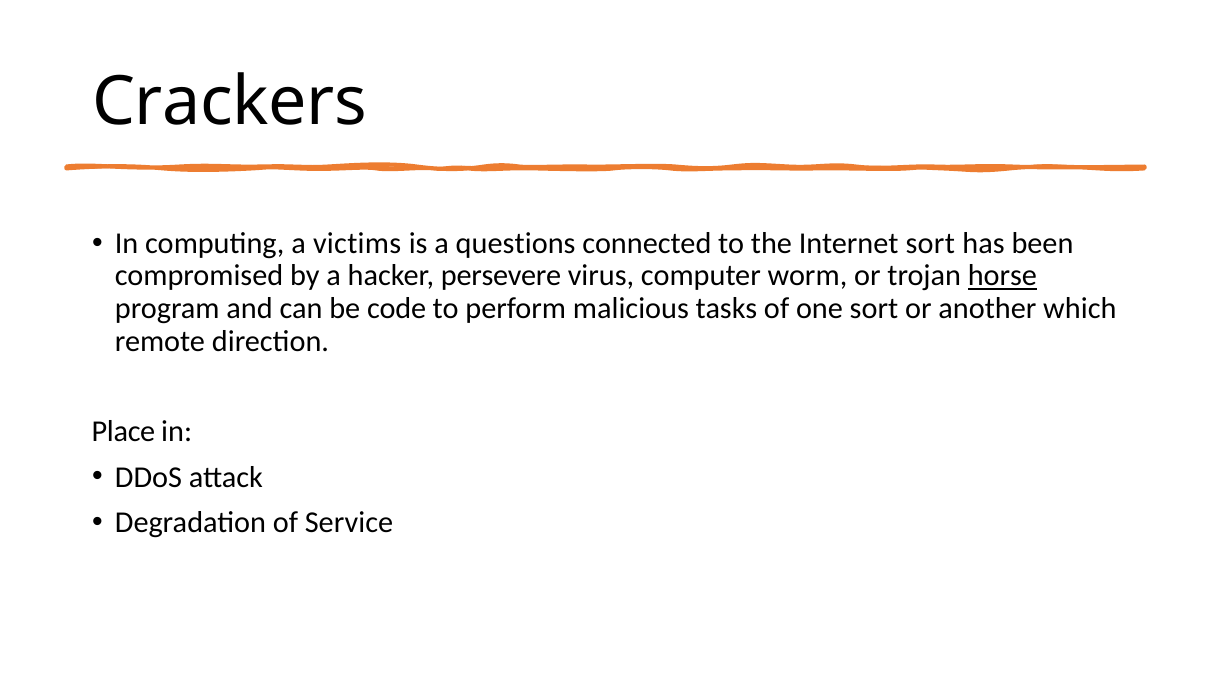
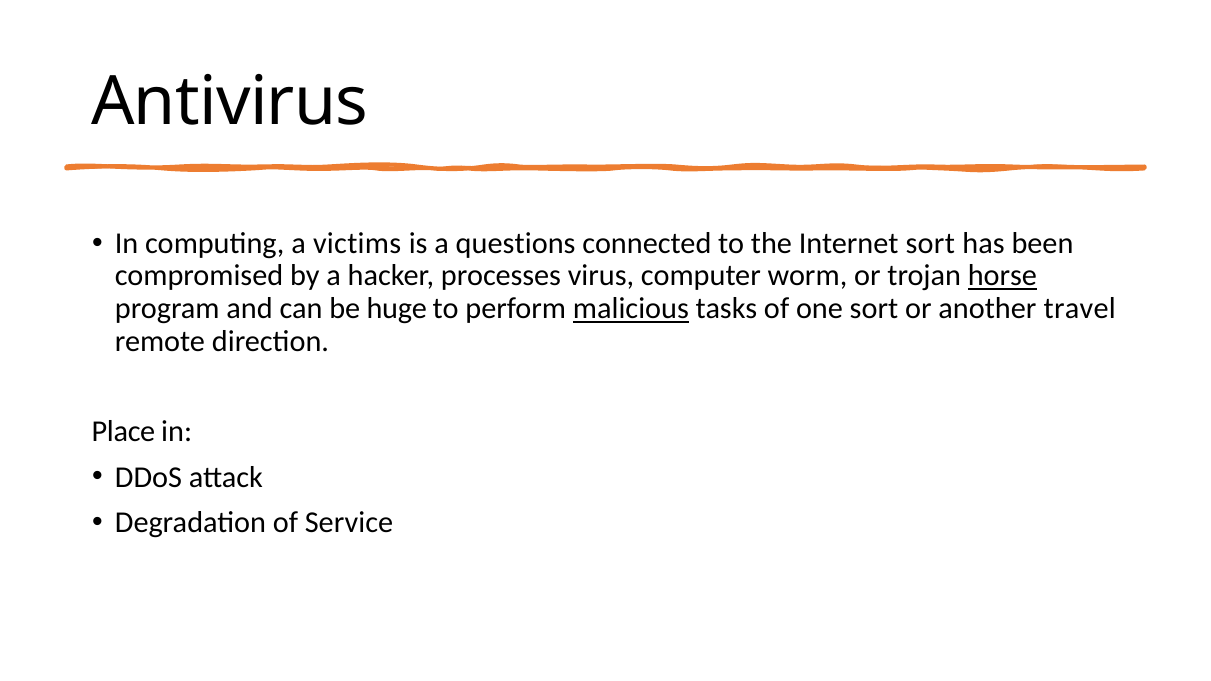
Crackers: Crackers -> Antivirus
persevere: persevere -> processes
code: code -> huge
malicious underline: none -> present
which: which -> travel
